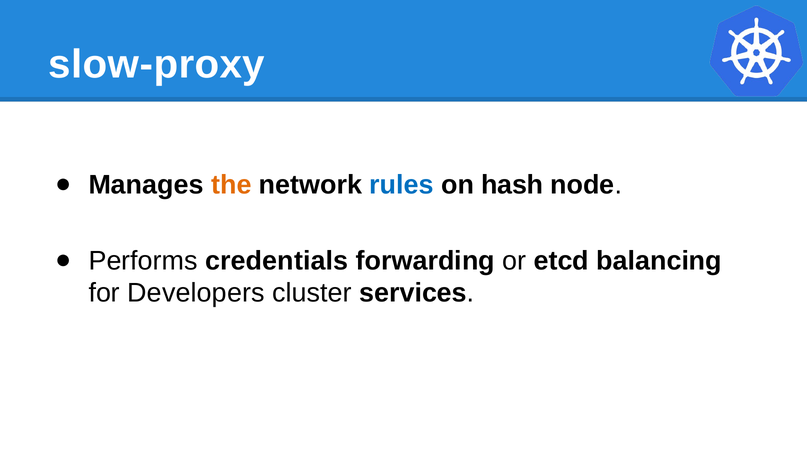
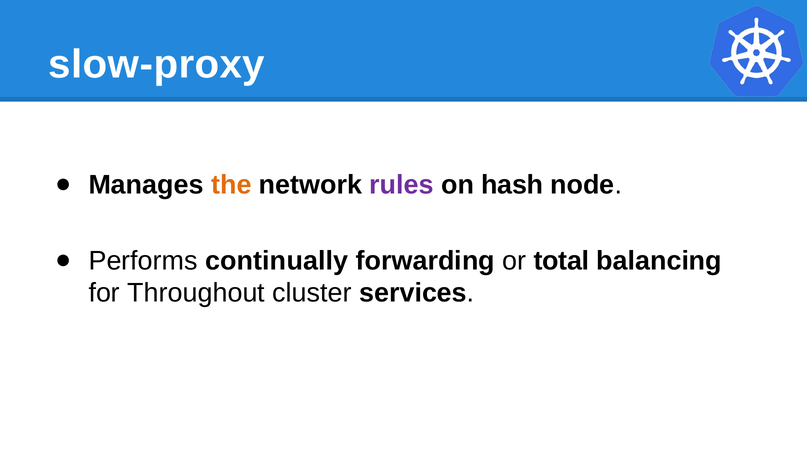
rules colour: blue -> purple
credentials: credentials -> continually
etcd: etcd -> total
Developers: Developers -> Throughout
